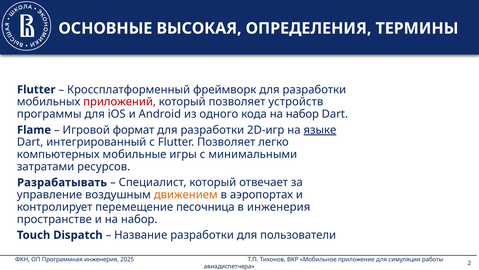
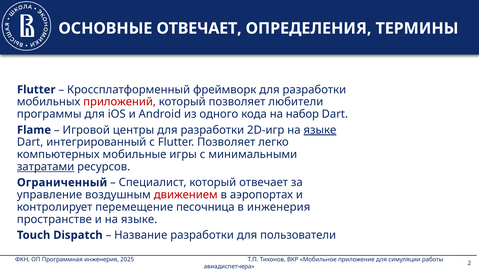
ОСНОВНЫЕ ВЫСОКАЯ: ВЫСОКАЯ -> ОТВЕЧАЕТ
устройств: устройств -> любители
формат: формат -> центры
затратами underline: none -> present
Разрабатывать: Разрабатывать -> Ограниченный
движением colour: orange -> red
и на набор: набор -> языке
